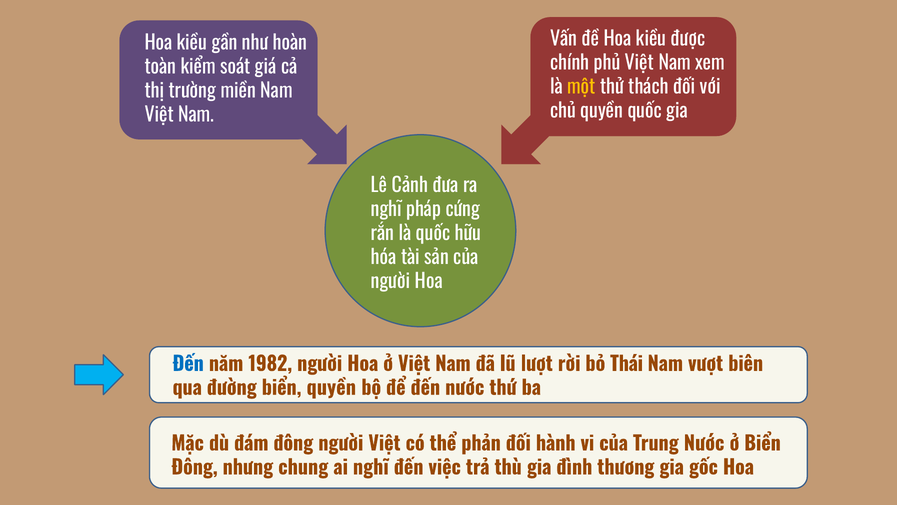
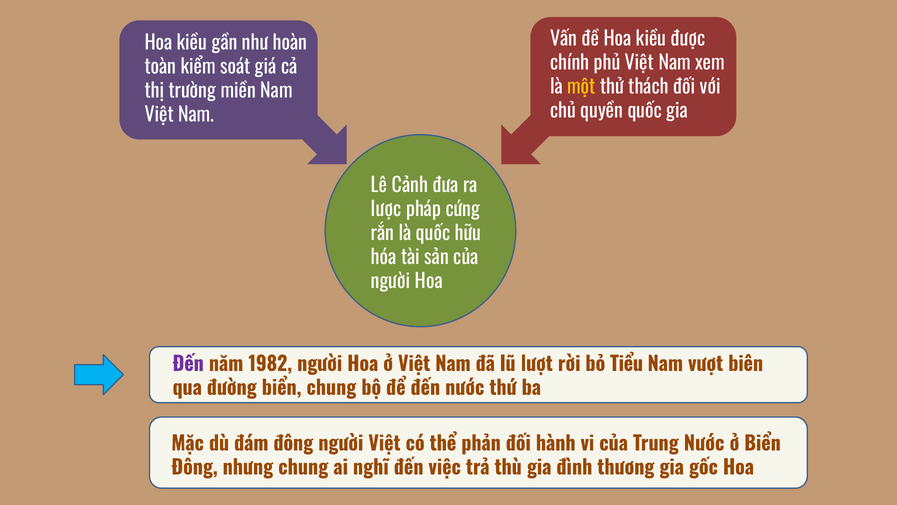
nghĩ at (386, 210): nghĩ -> lược
Đến at (188, 364) colour: blue -> purple
Thái: Thái -> Tiểu
biển quyền: quyền -> chung
